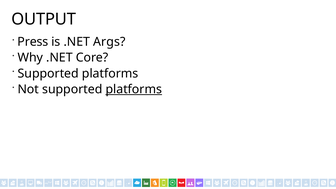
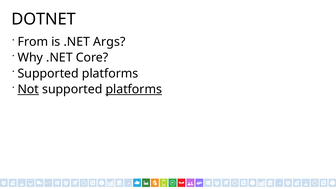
OUTPUT: OUTPUT -> DOTNET
Press: Press -> From
Not underline: none -> present
